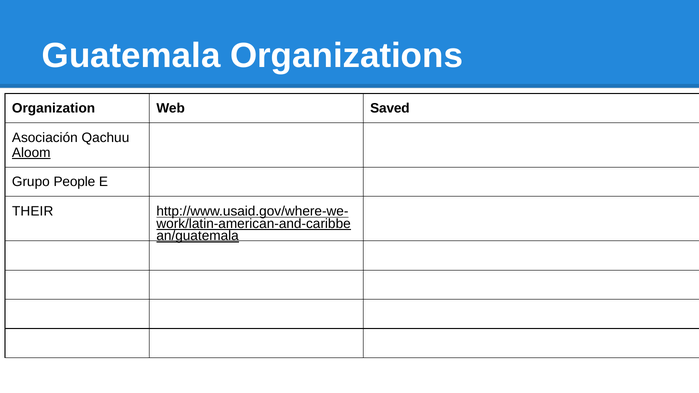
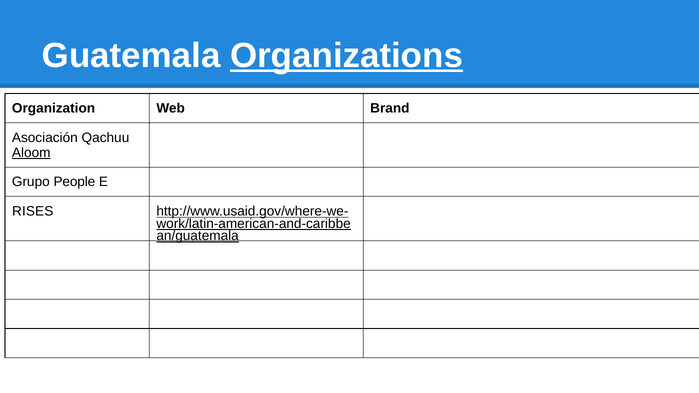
Organizations underline: none -> present
Saved: Saved -> Brand
THEIR: THEIR -> RISES
